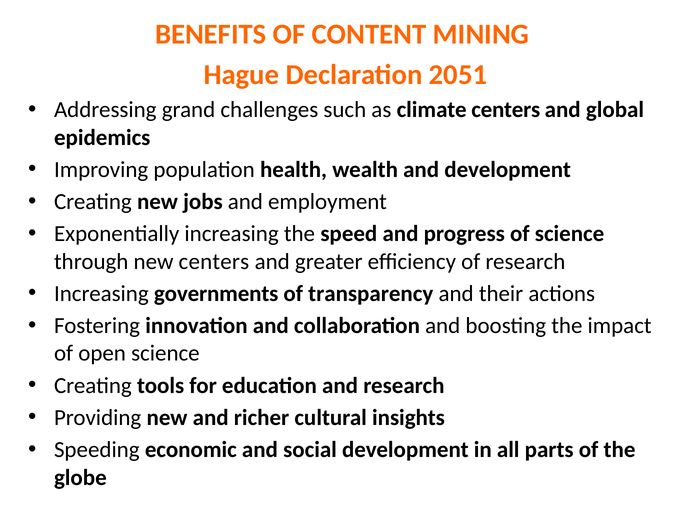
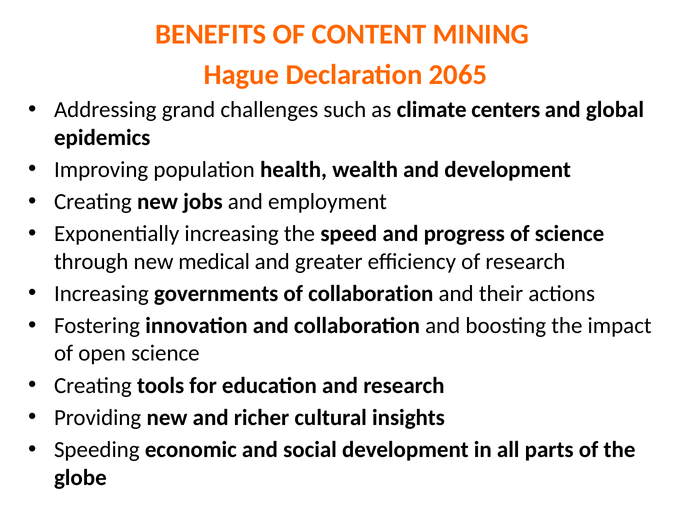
2051: 2051 -> 2065
new centers: centers -> medical
of transparency: transparency -> collaboration
